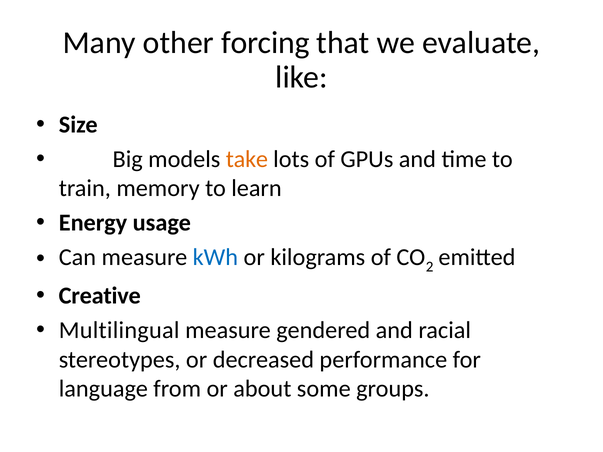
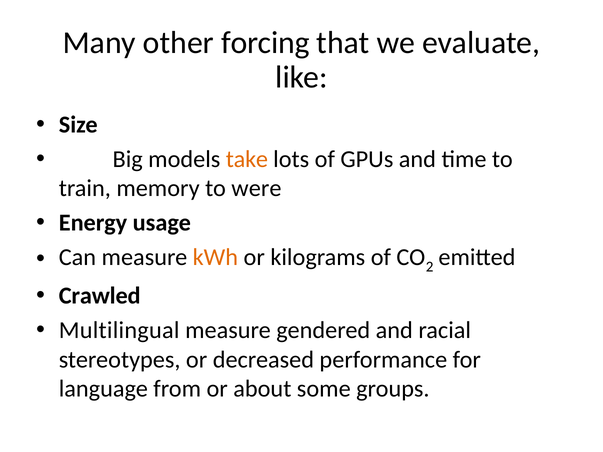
learn: learn -> were
kWh colour: blue -> orange
Creative: Creative -> Crawled
